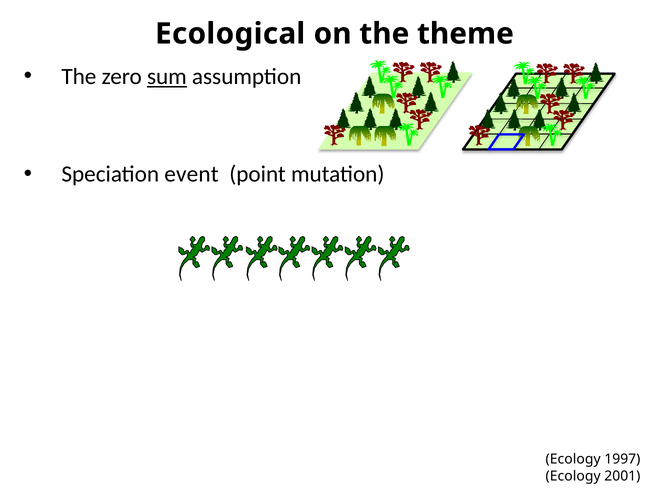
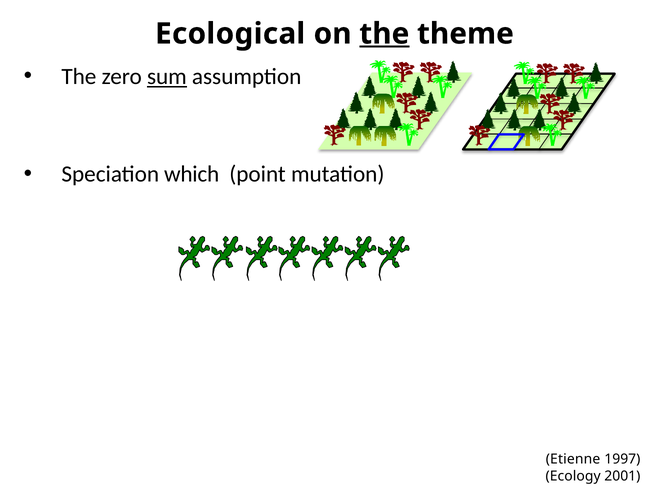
the at (384, 34) underline: none -> present
event: event -> which
Ecology at (573, 459): Ecology -> Etienne
